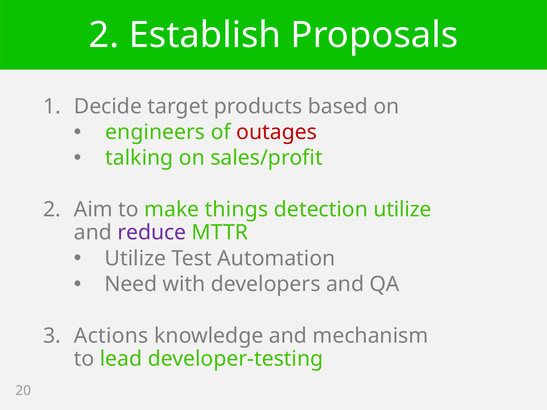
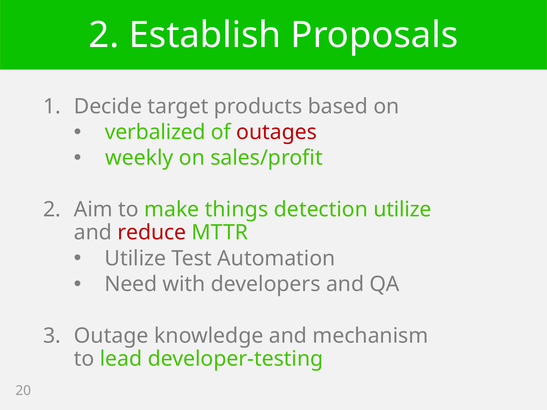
engineers: engineers -> verbalized
talking: talking -> weekly
reduce colour: purple -> red
Actions: Actions -> Outage
